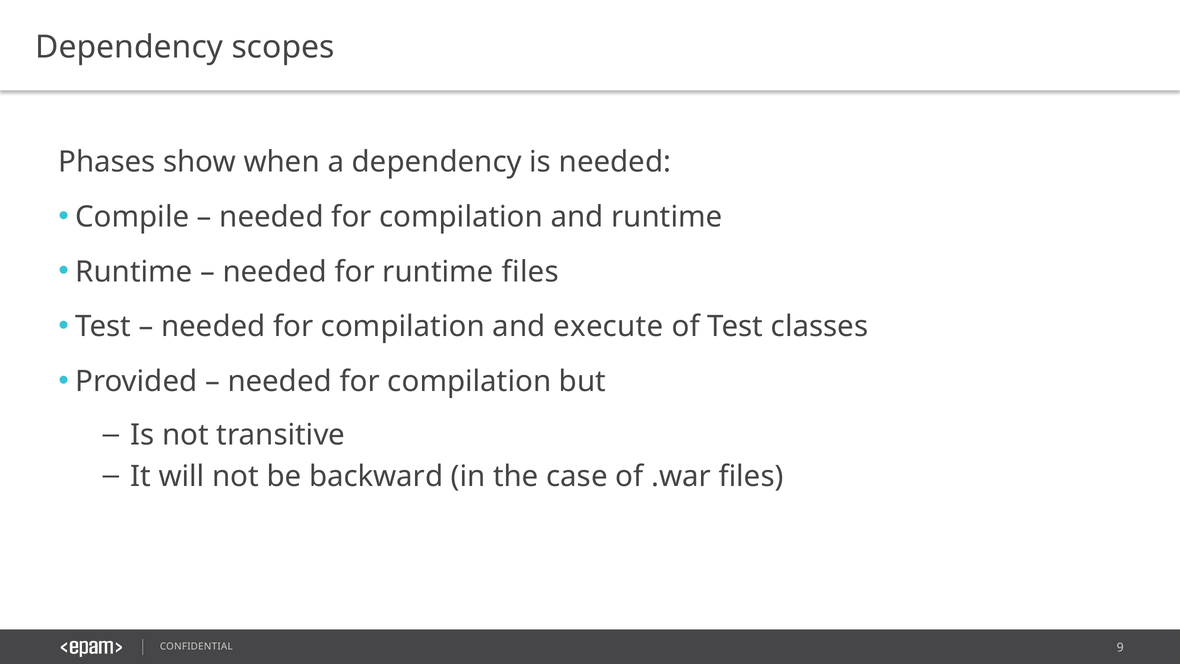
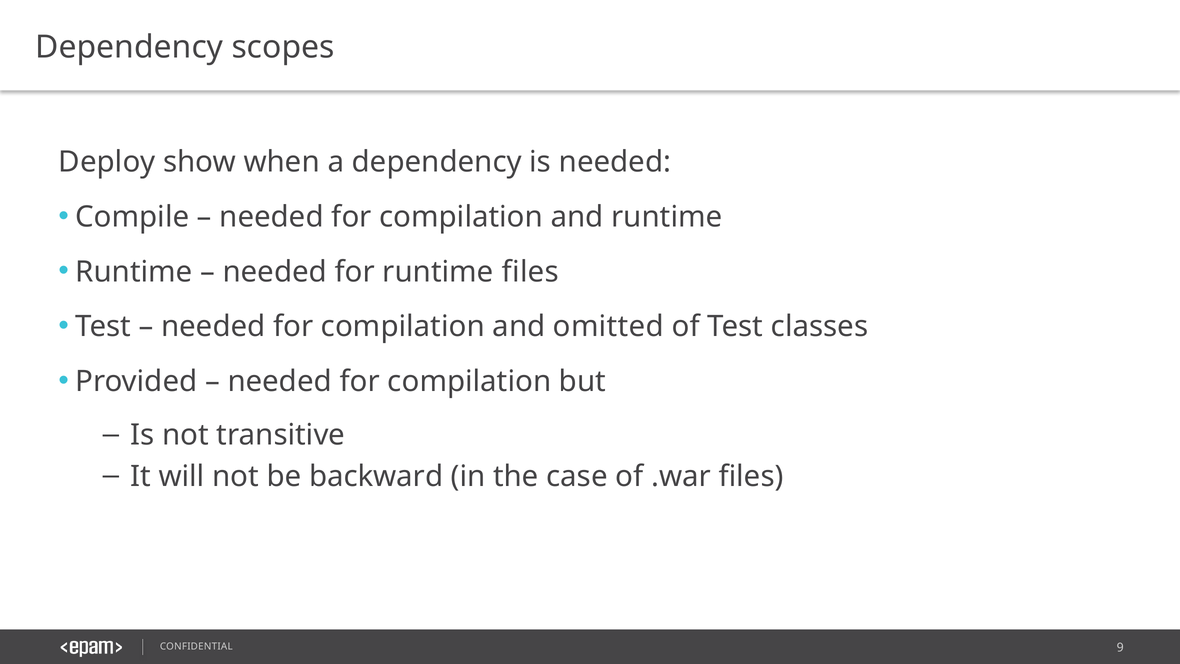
Phases: Phases -> Deploy
execute: execute -> omitted
